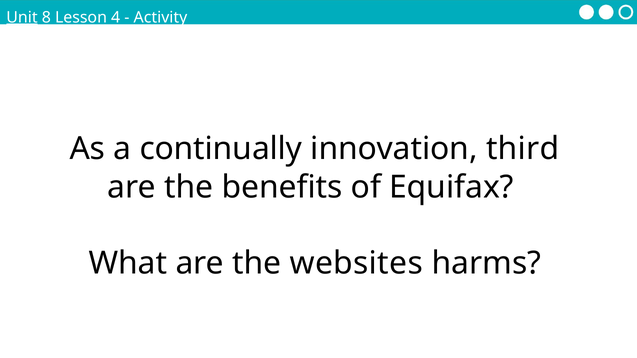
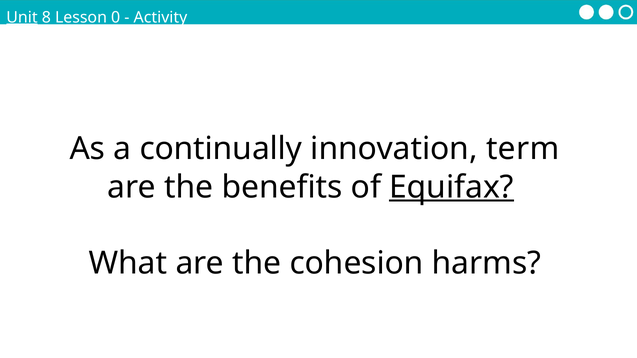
4: 4 -> 0
third: third -> term
Equifax underline: none -> present
websites: websites -> cohesion
